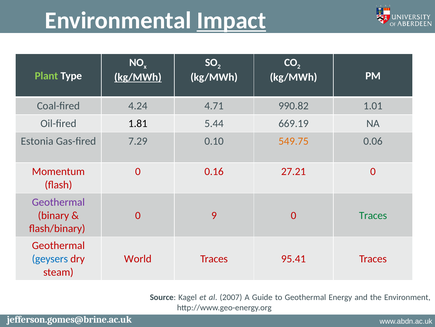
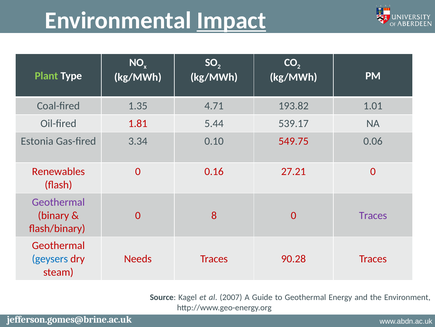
kg/MWh at (138, 77) underline: present -> none
4.24: 4.24 -> 1.35
990.82: 990.82 -> 193.82
1.81 colour: black -> red
669.19: 669.19 -> 539.17
7.29: 7.29 -> 3.34
549.75 colour: orange -> red
Momentum: Momentum -> Renewables
9: 9 -> 8
Traces at (373, 215) colour: green -> purple
World: World -> Needs
95.41: 95.41 -> 90.28
